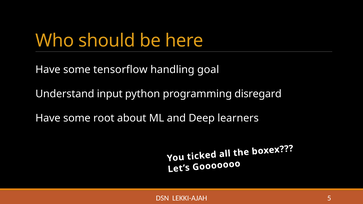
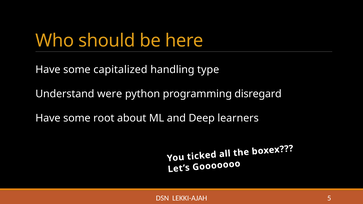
tensorflow: tensorflow -> capitalized
goal: goal -> type
input: input -> were
